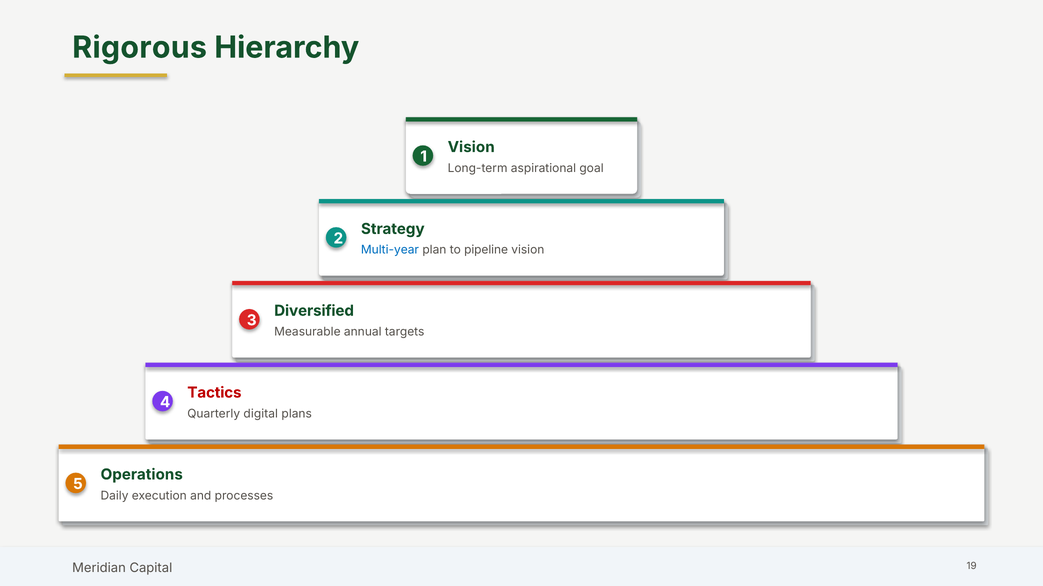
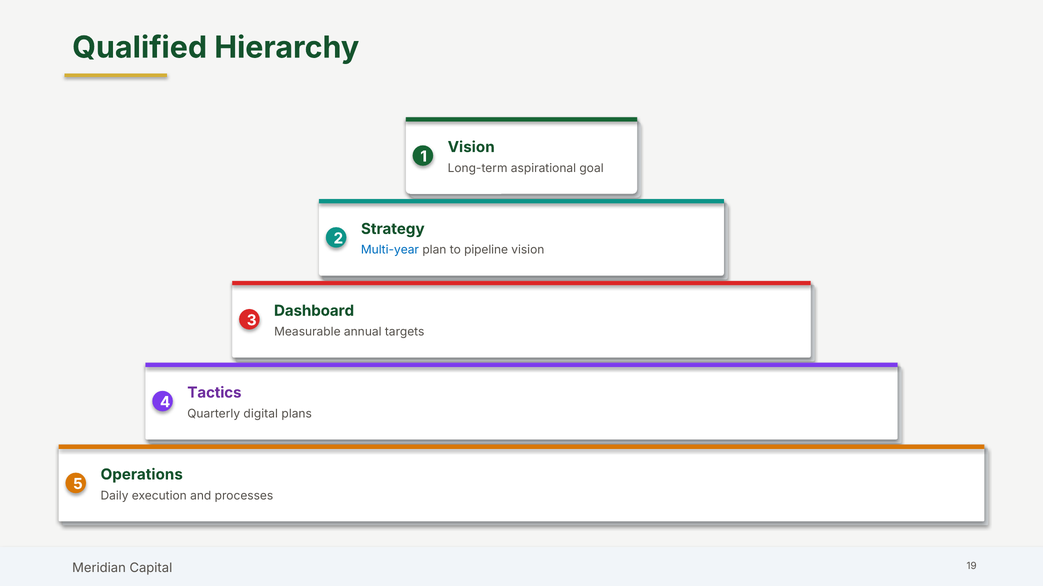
Rigorous: Rigorous -> Qualified
Diversified: Diversified -> Dashboard
Tactics colour: red -> purple
